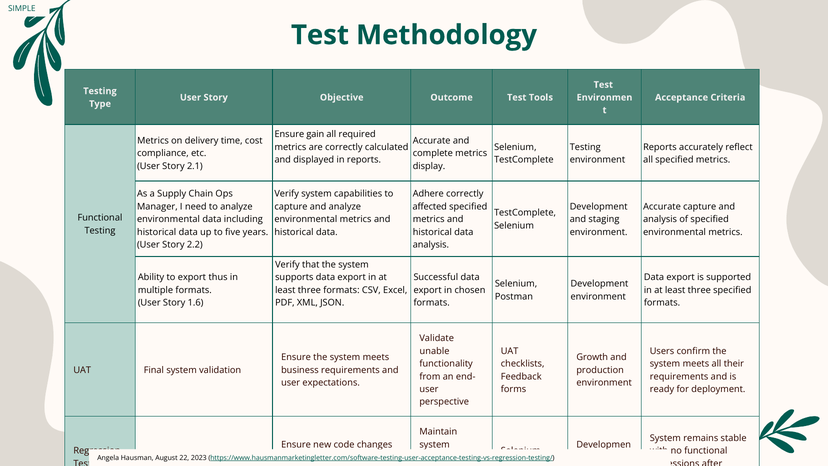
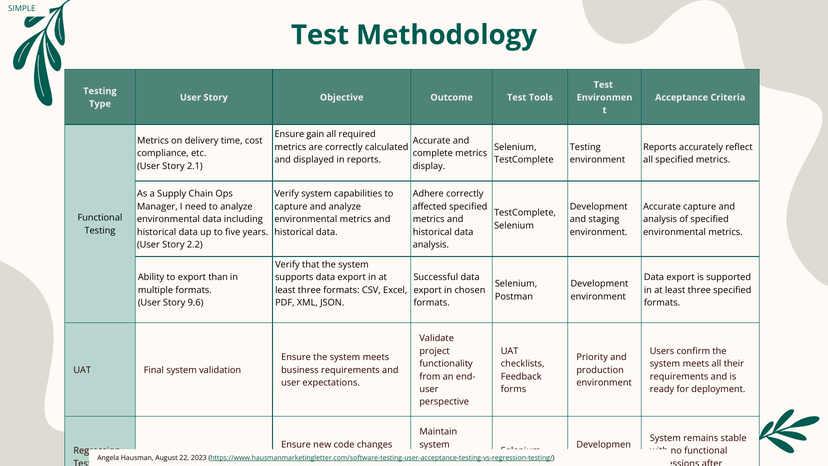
thus: thus -> than
1.6: 1.6 -> 9.6
unable: unable -> project
Growth: Growth -> Priority
